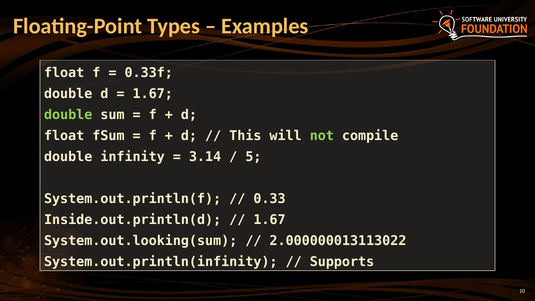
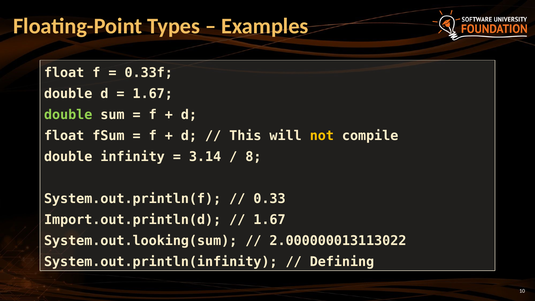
not colour: light green -> yellow
5: 5 -> 8
Inside.out.println(d: Inside.out.println(d -> Import.out.println(d
Supports: Supports -> Defining
